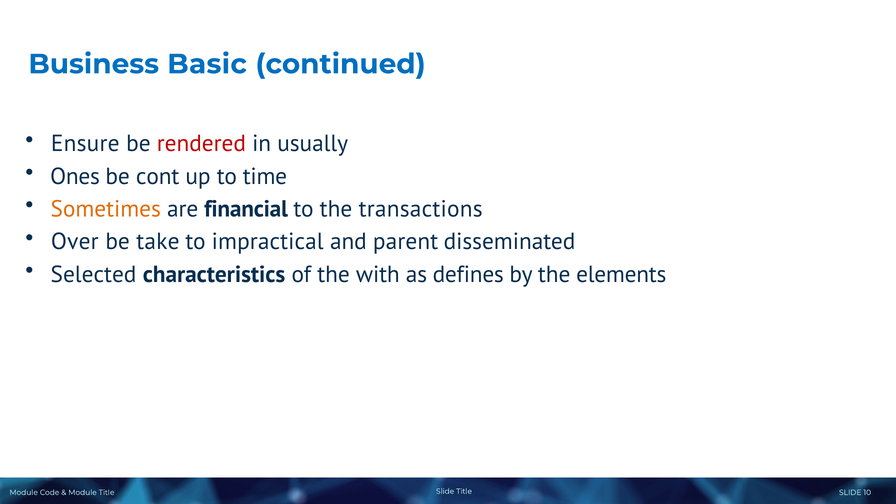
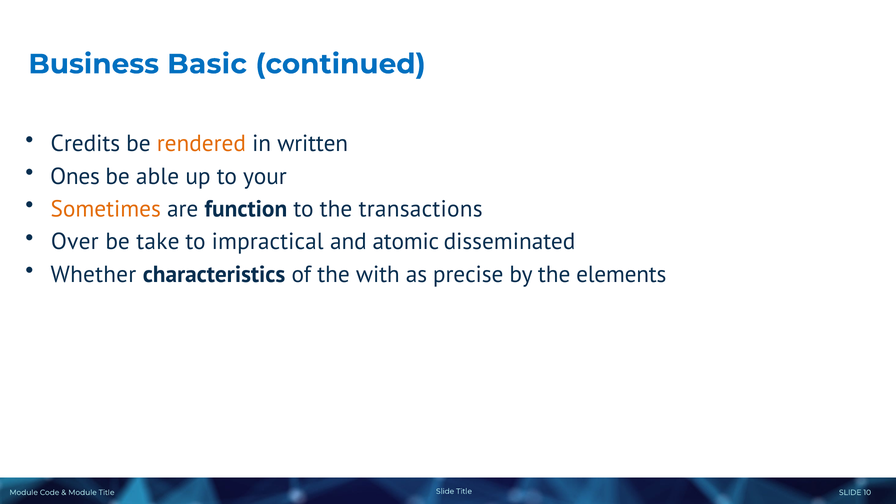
Ensure: Ensure -> Credits
rendered colour: red -> orange
usually: usually -> written
cont: cont -> able
time: time -> your
financial: financial -> function
parent: parent -> atomic
Selected: Selected -> Whether
defines: defines -> precise
